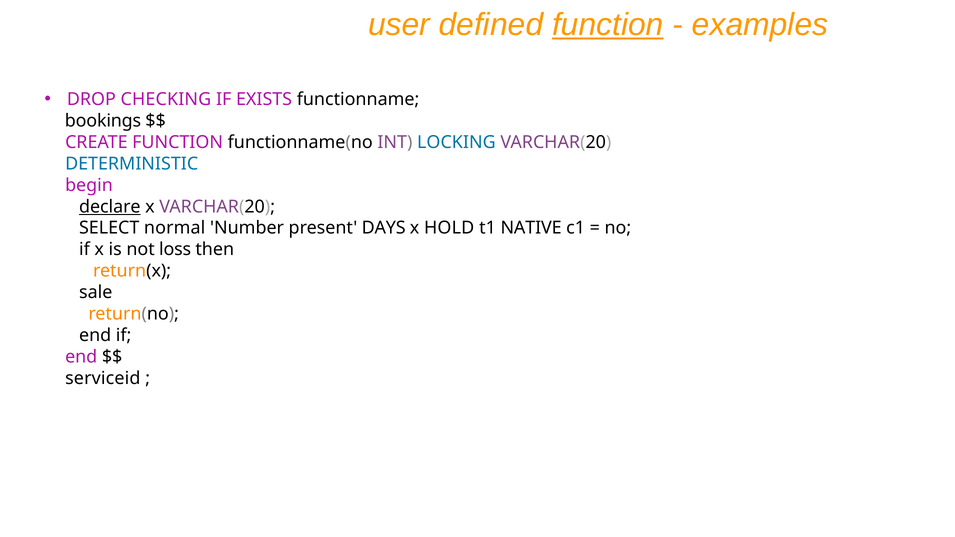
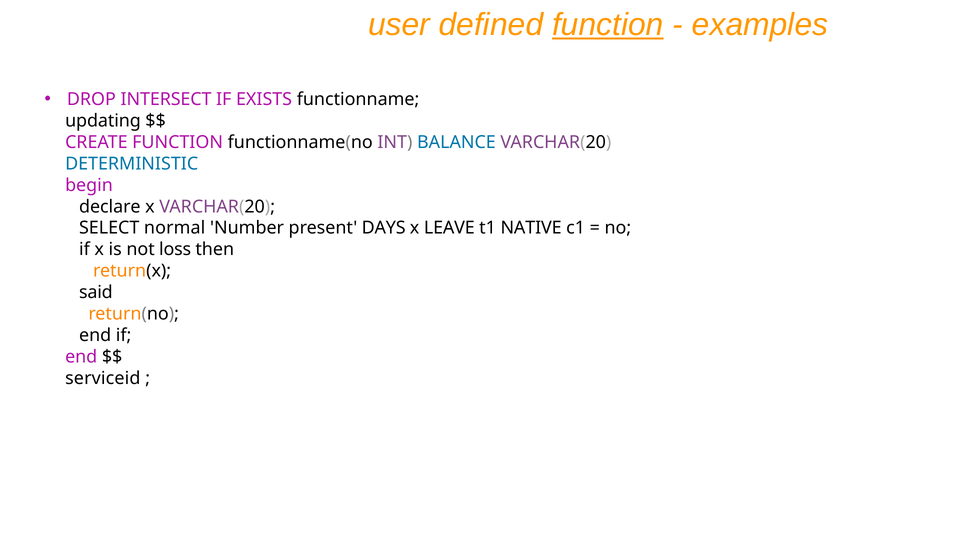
CHECKING: CHECKING -> INTERSECT
bookings: bookings -> updating
LOCKING: LOCKING -> BALANCE
declare underline: present -> none
HOLD: HOLD -> LEAVE
sale: sale -> said
